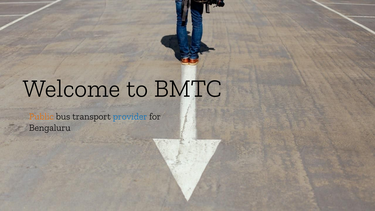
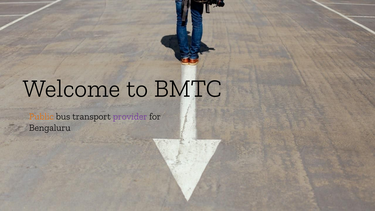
provider colour: blue -> purple
